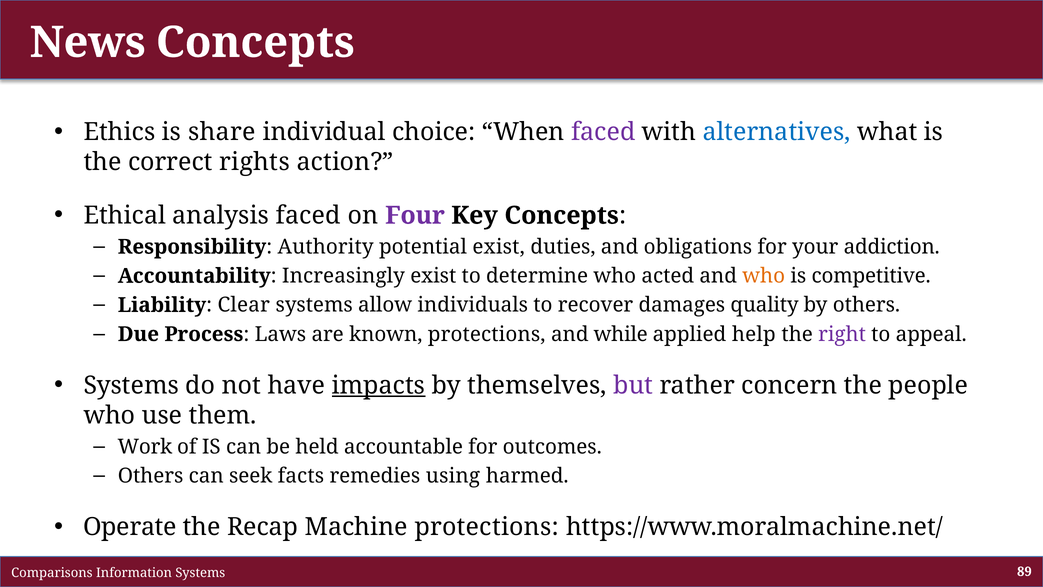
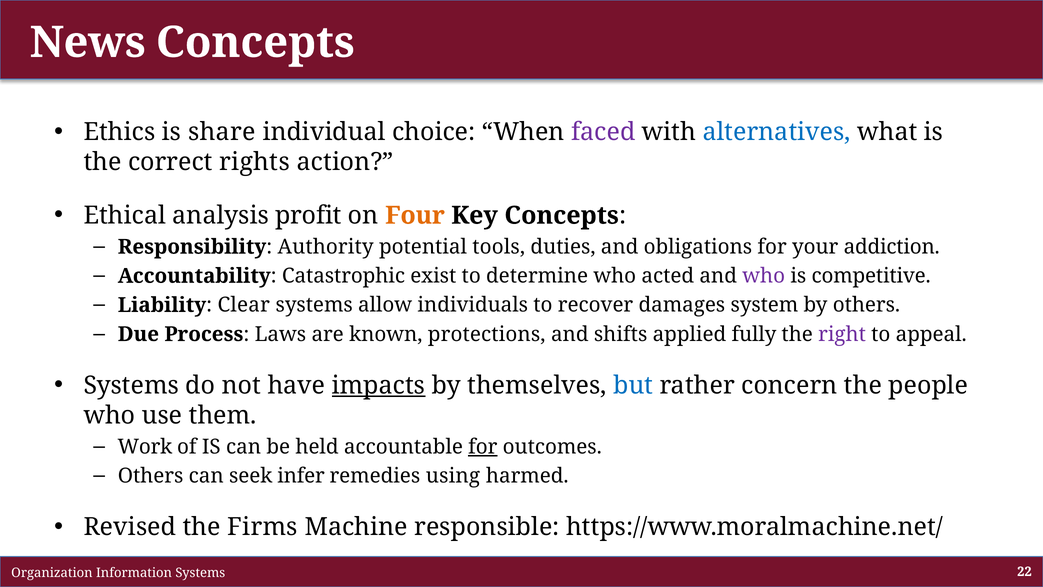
analysis faced: faced -> profit
Four colour: purple -> orange
potential exist: exist -> tools
Increasingly: Increasingly -> Catastrophic
who at (764, 276) colour: orange -> purple
quality: quality -> system
while: while -> shifts
help: help -> fully
but colour: purple -> blue
for at (483, 447) underline: none -> present
facts: facts -> infer
Operate: Operate -> Revised
Recap: Recap -> Firms
Machine protections: protections -> responsible
Comparisons: Comparisons -> Organization
89: 89 -> 22
